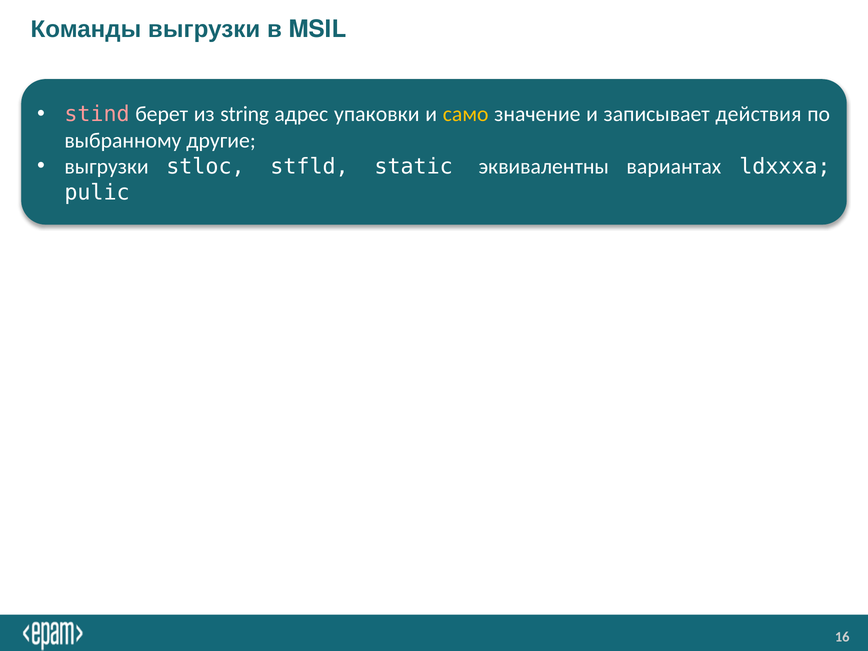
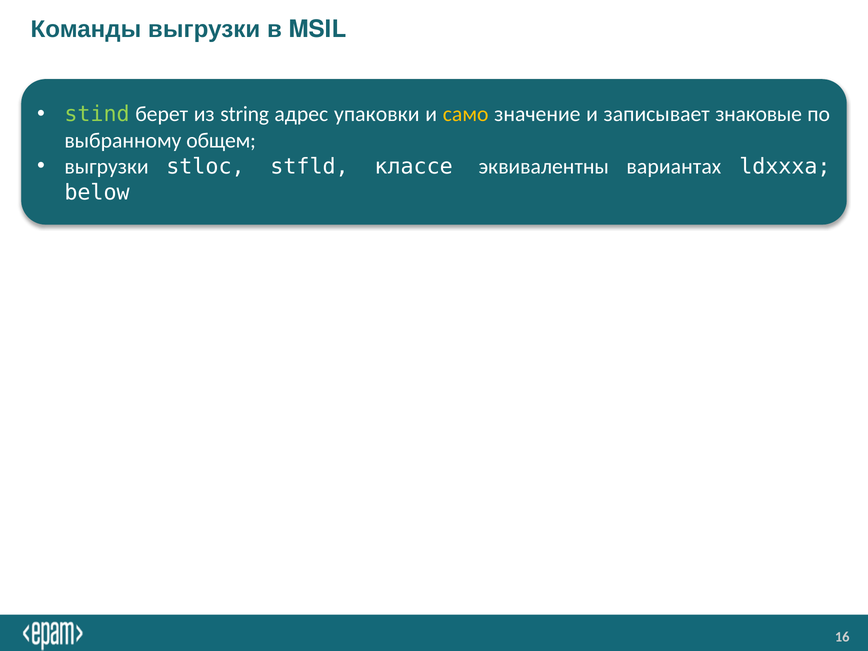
stind colour: pink -> light green
действия: действия -> знаковые
другие: другие -> общем
static: static -> классе
pulic: pulic -> below
